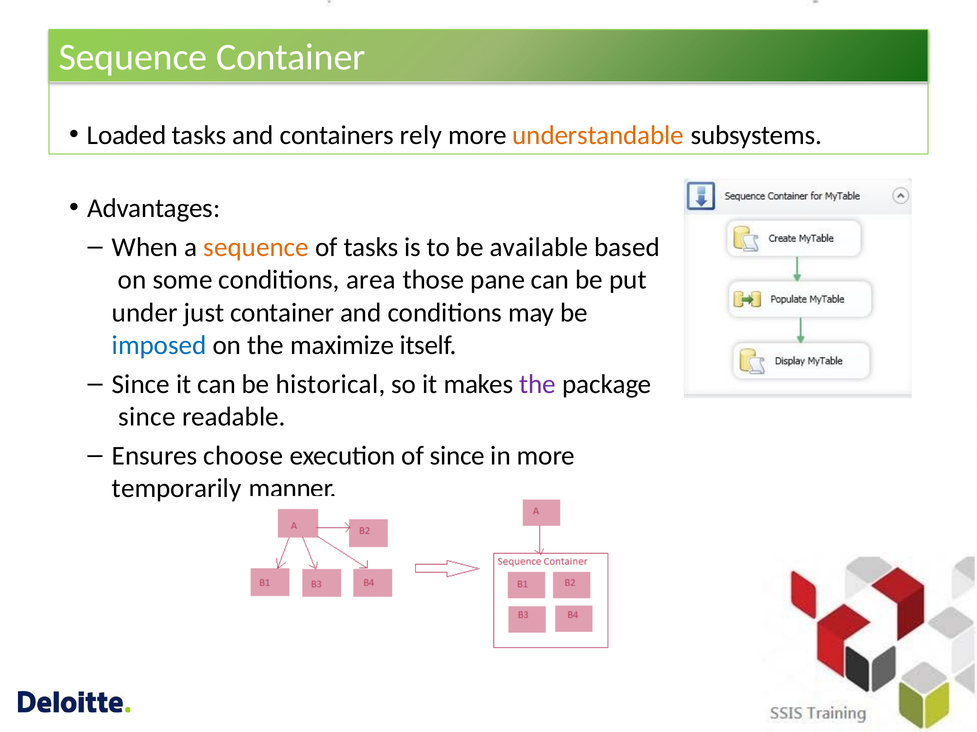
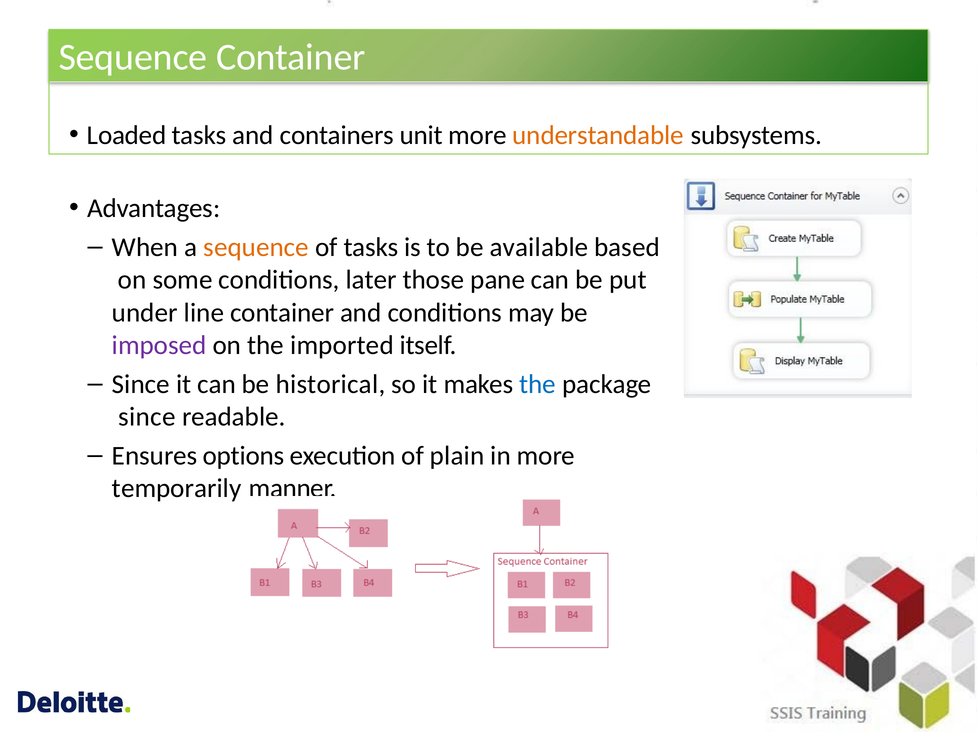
rely: rely -> unit
area: area -> later
just: just -> line
imposed colour: blue -> purple
maximize: maximize -> imported
the at (538, 385) colour: purple -> blue
choose: choose -> options
of since: since -> plain
